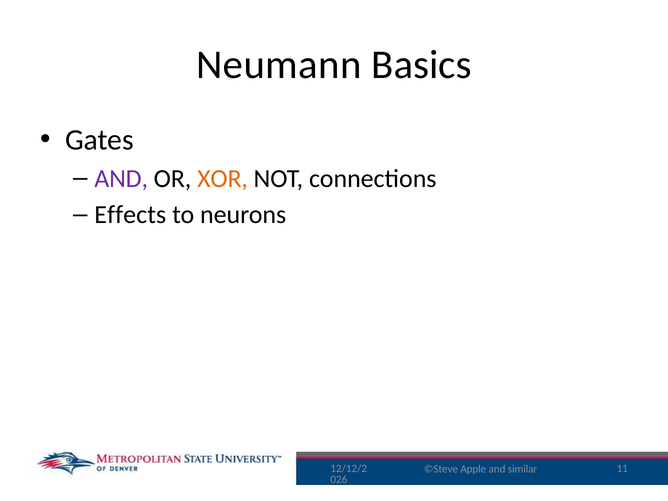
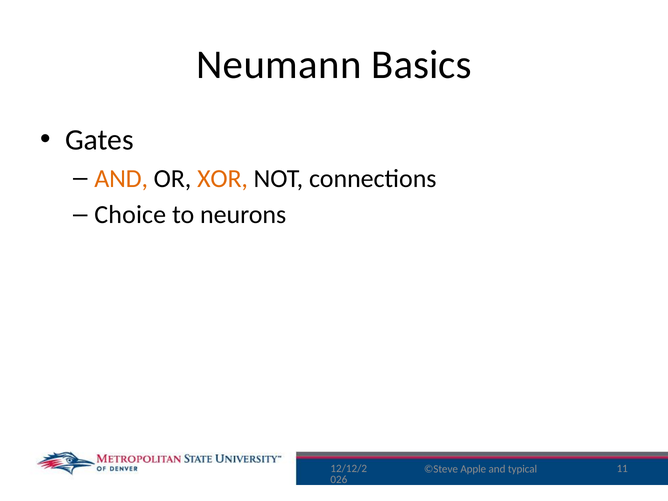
AND at (121, 178) colour: purple -> orange
Effects: Effects -> Choice
similar: similar -> typical
